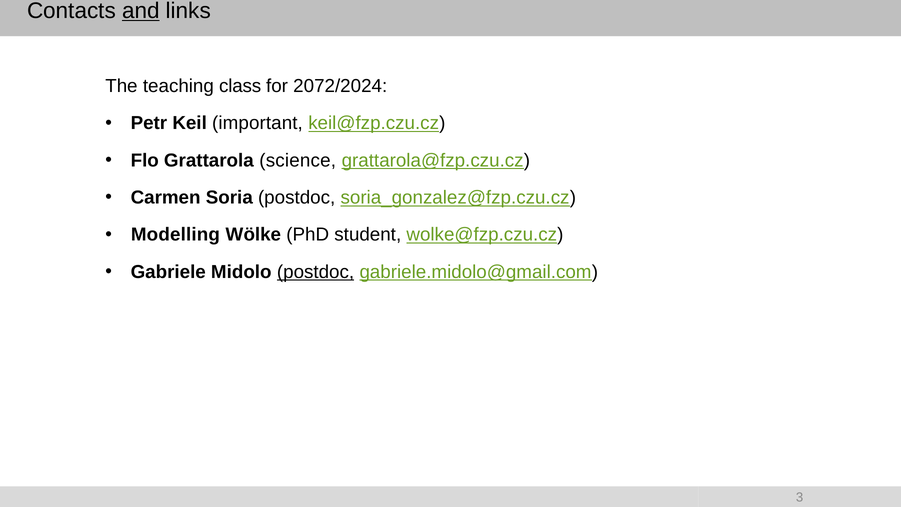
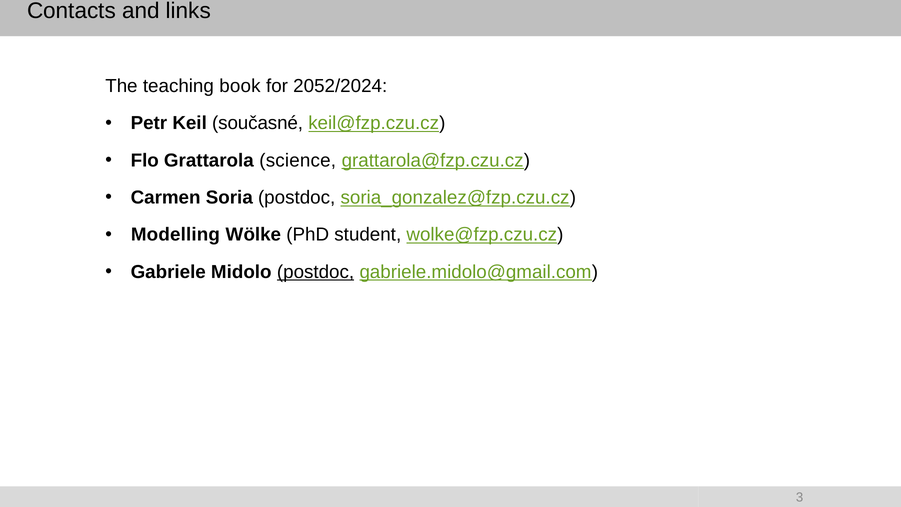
and underline: present -> none
class: class -> book
2072/2024: 2072/2024 -> 2052/2024
important: important -> současné
